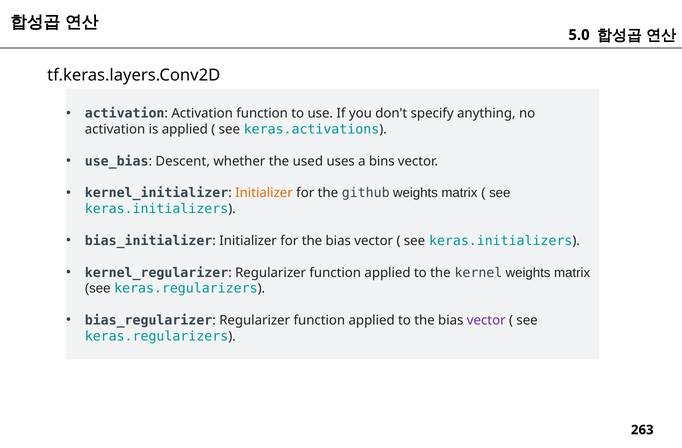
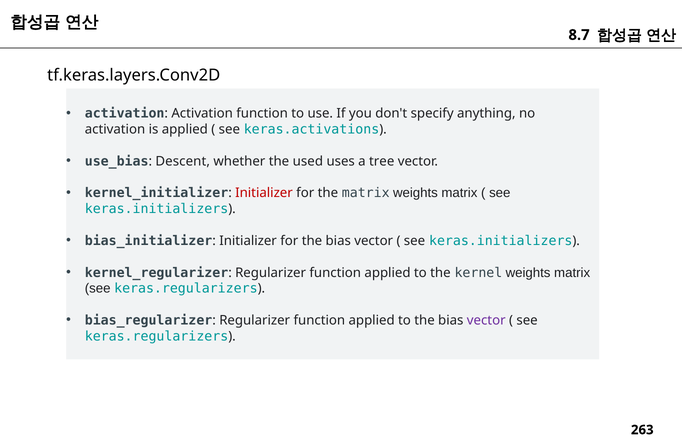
5.0: 5.0 -> 8.7
bins: bins -> tree
Initializer at (264, 193) colour: orange -> red
the github: github -> matrix
